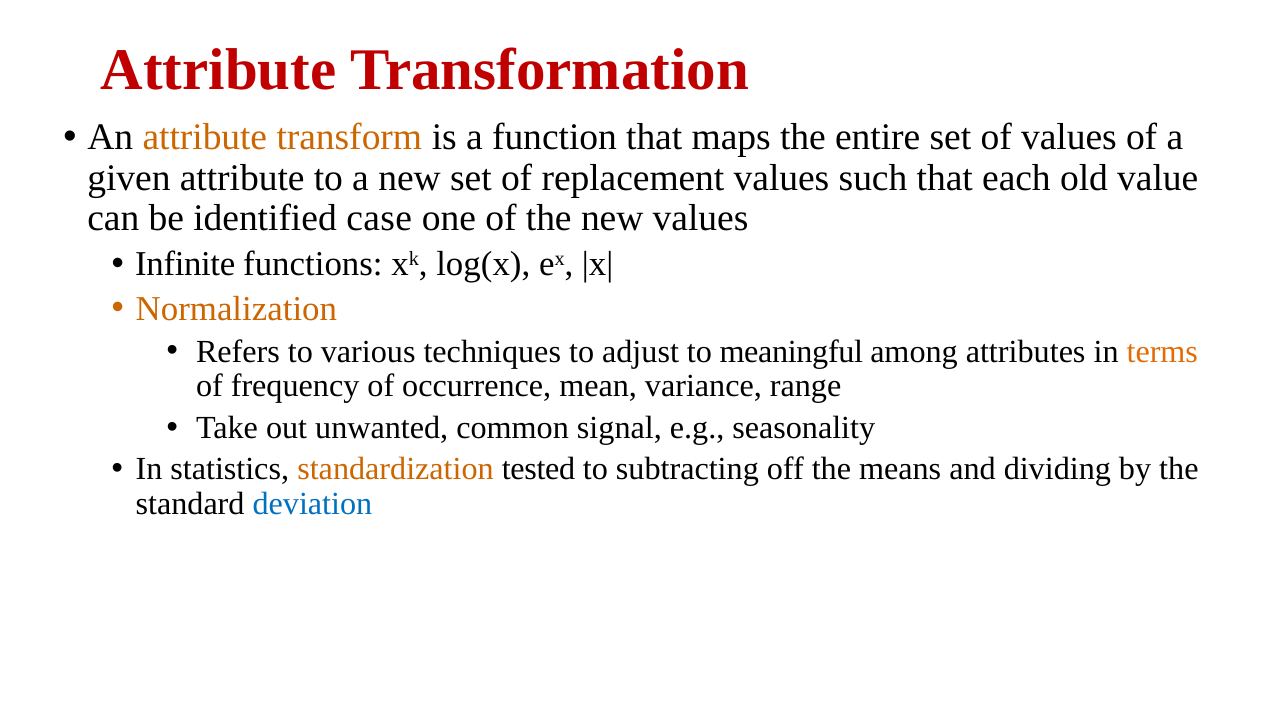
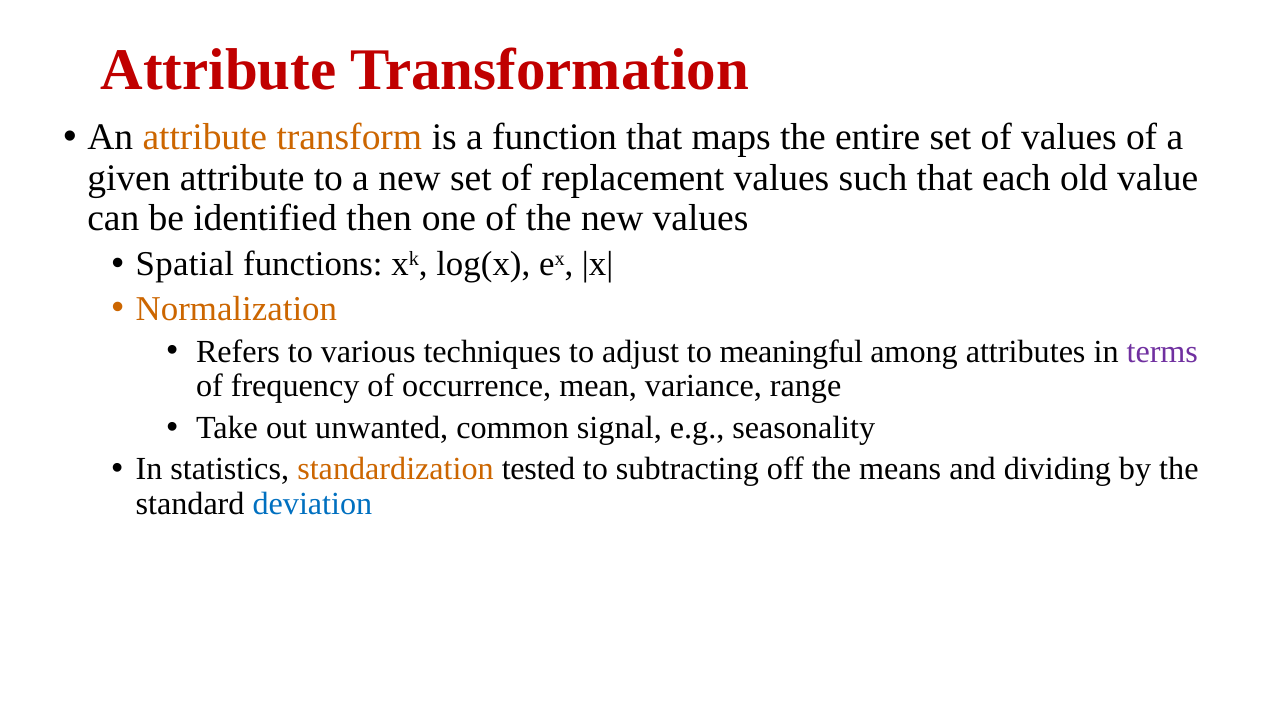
case: case -> then
Infinite: Infinite -> Spatial
terms colour: orange -> purple
